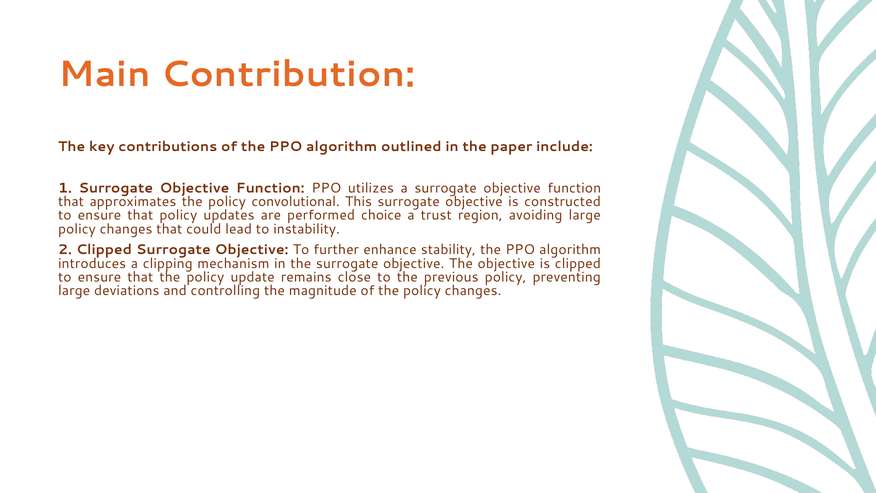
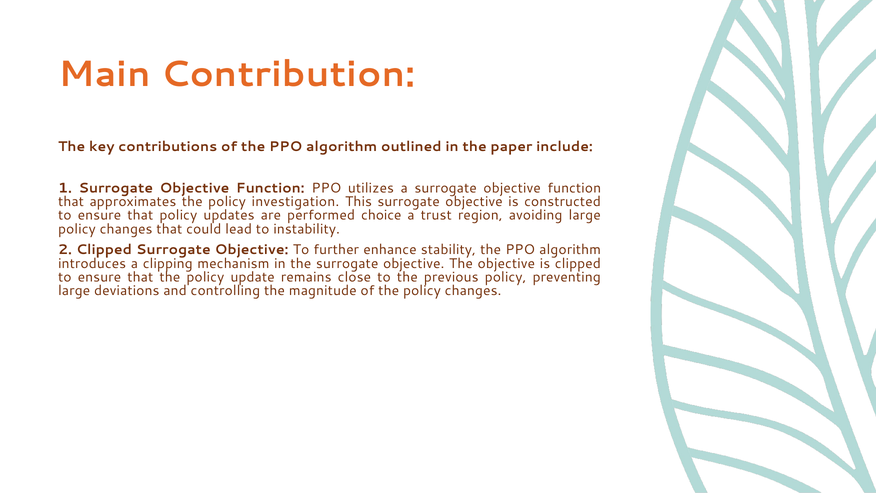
convolutional: convolutional -> investigation
